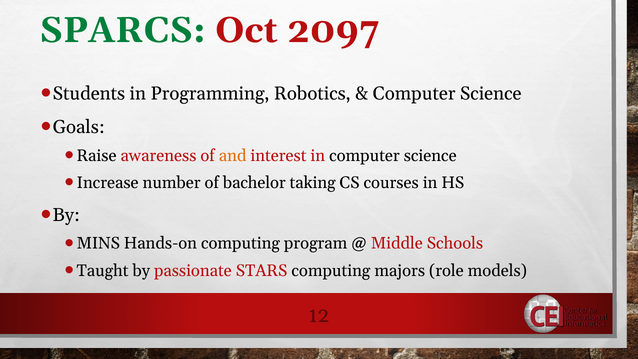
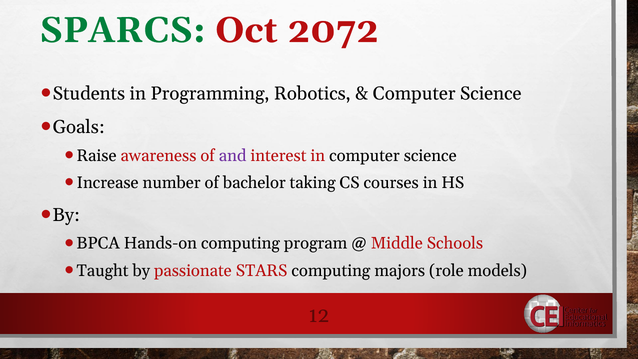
2097: 2097 -> 2072
and colour: orange -> purple
MINS: MINS -> BPCA
